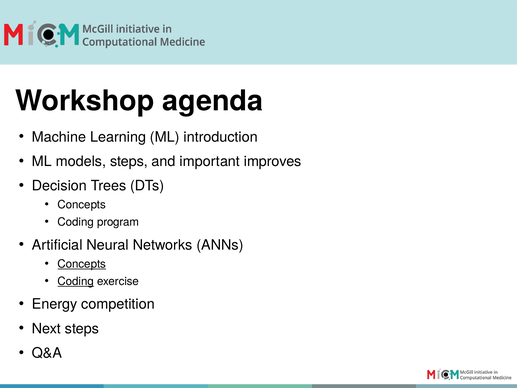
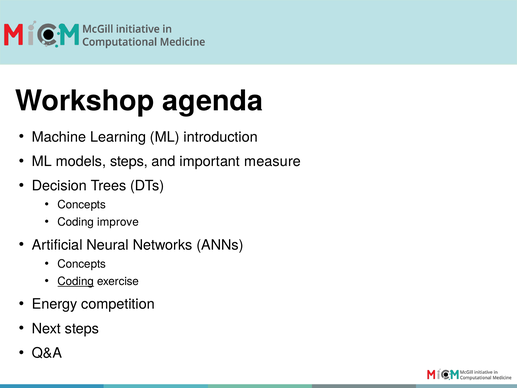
improves: improves -> measure
program: program -> improve
Concepts at (82, 264) underline: present -> none
